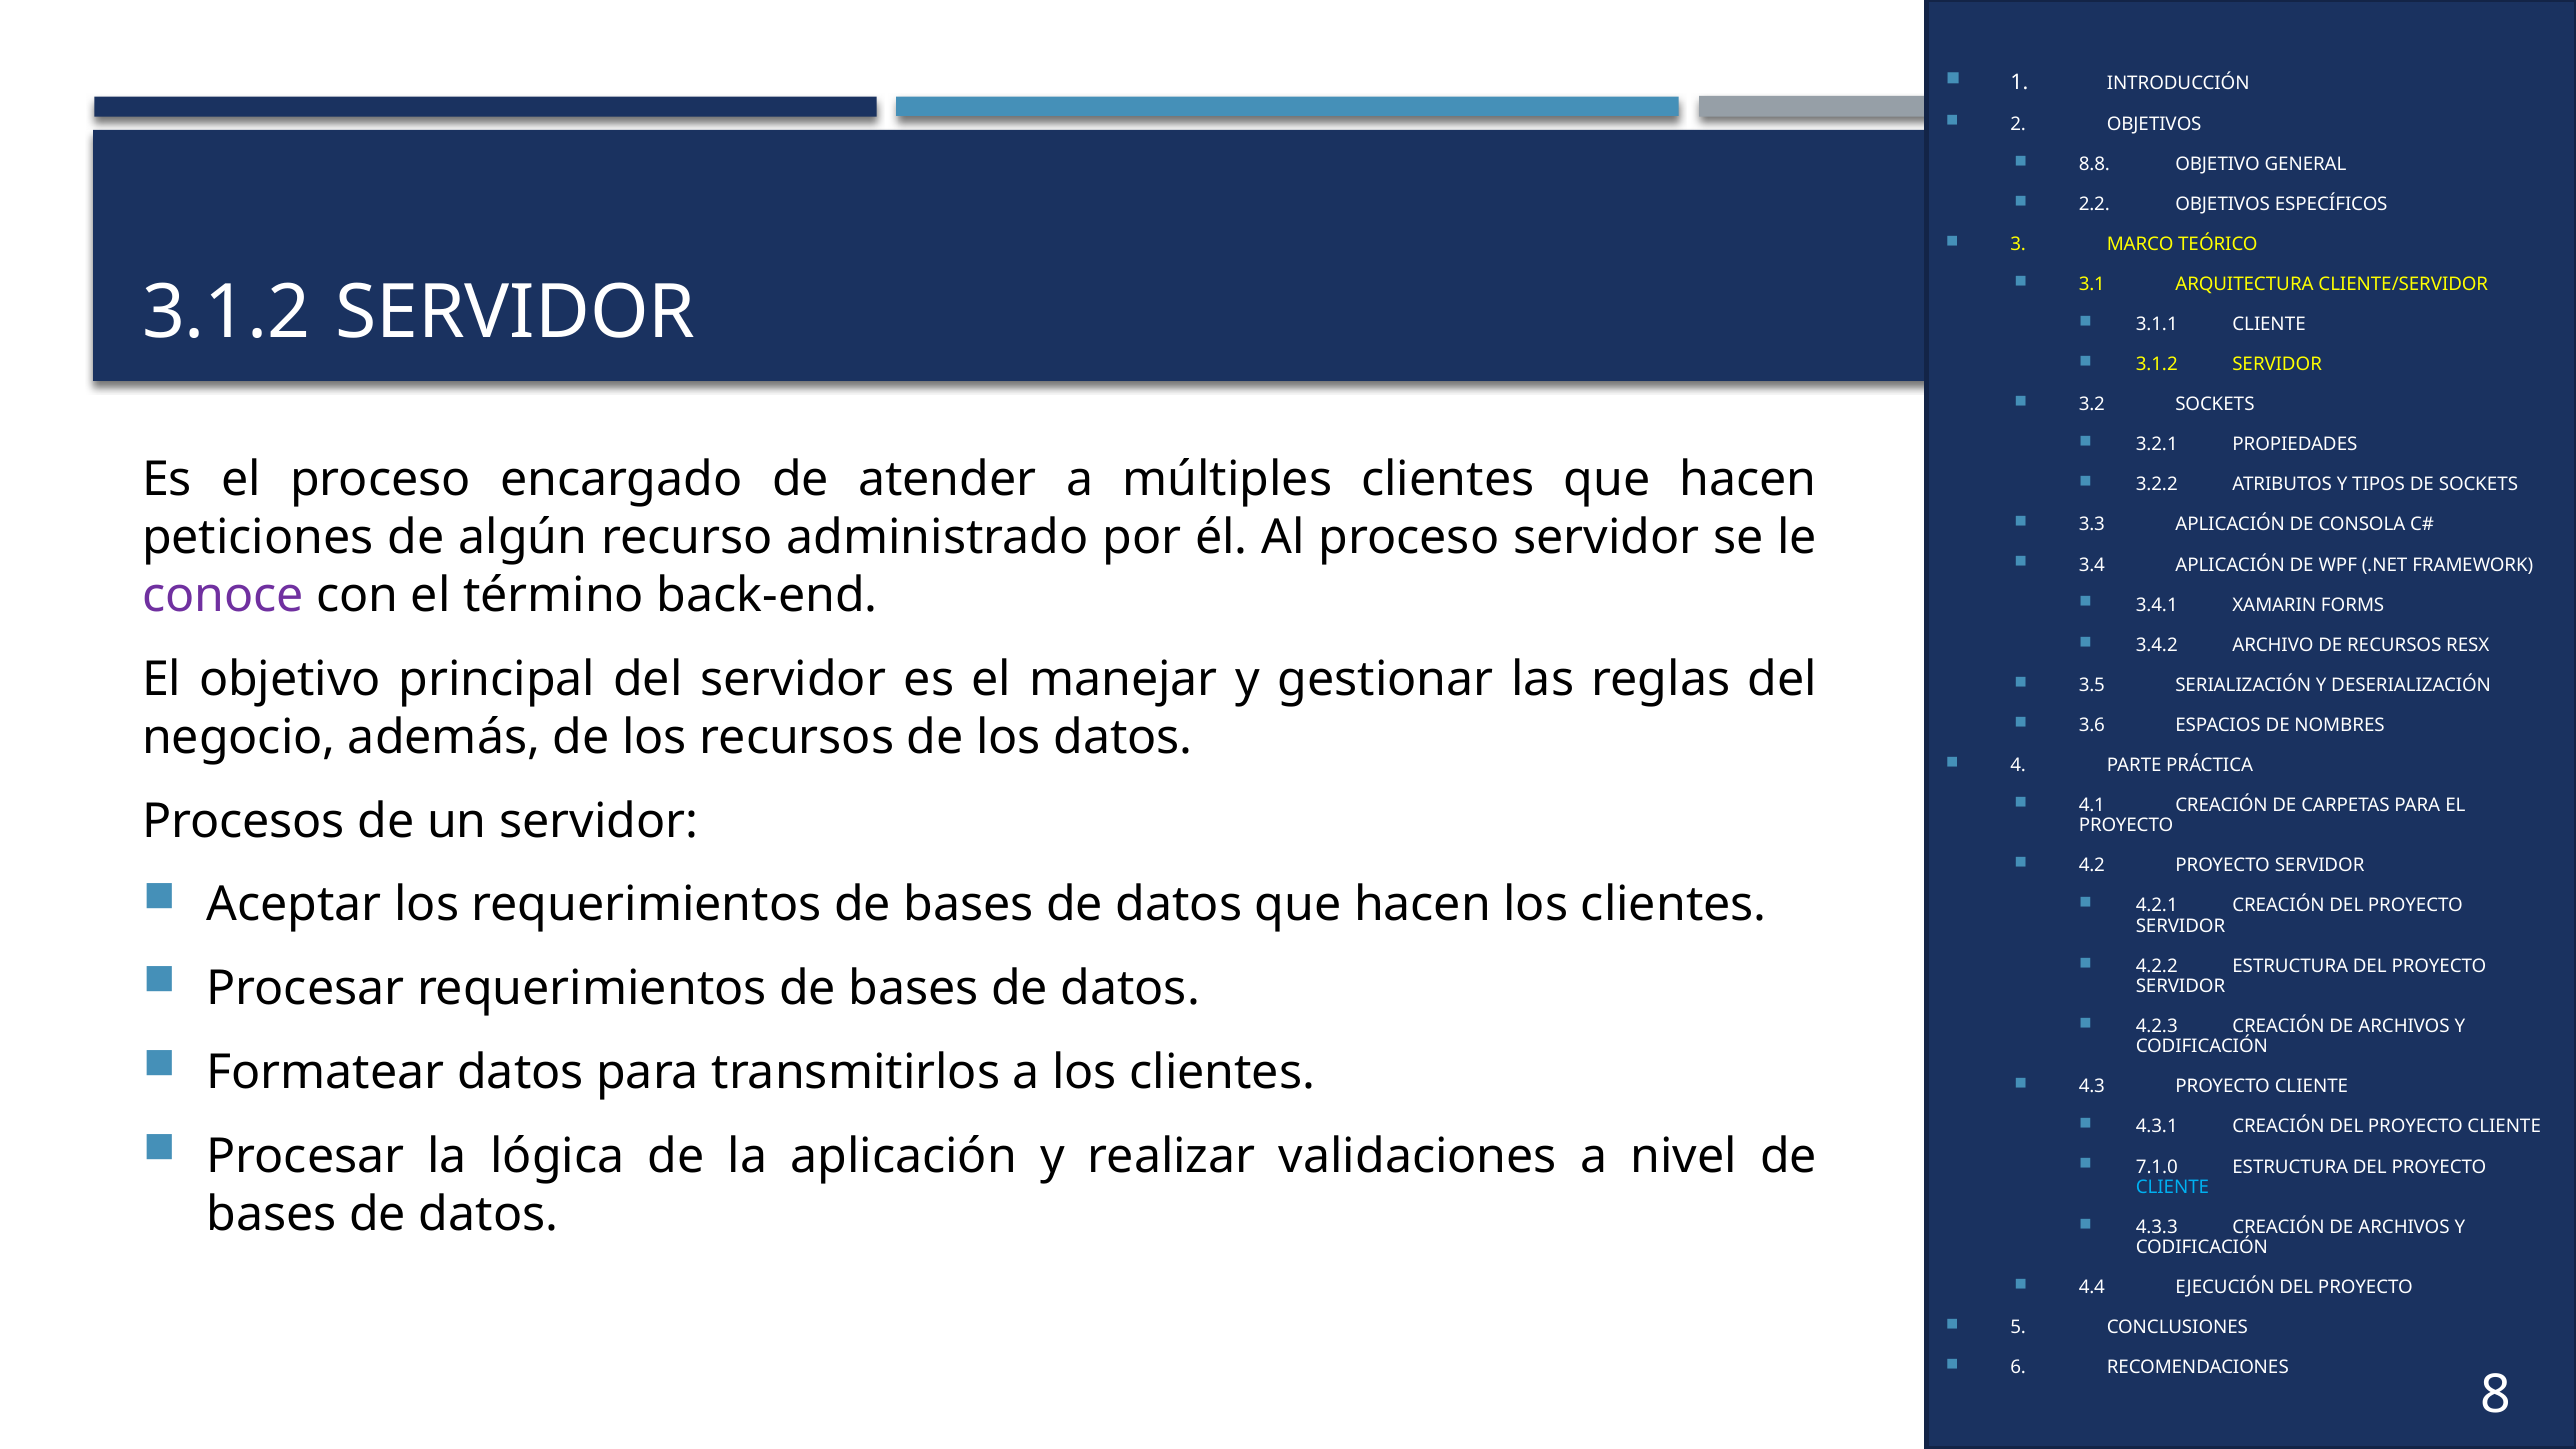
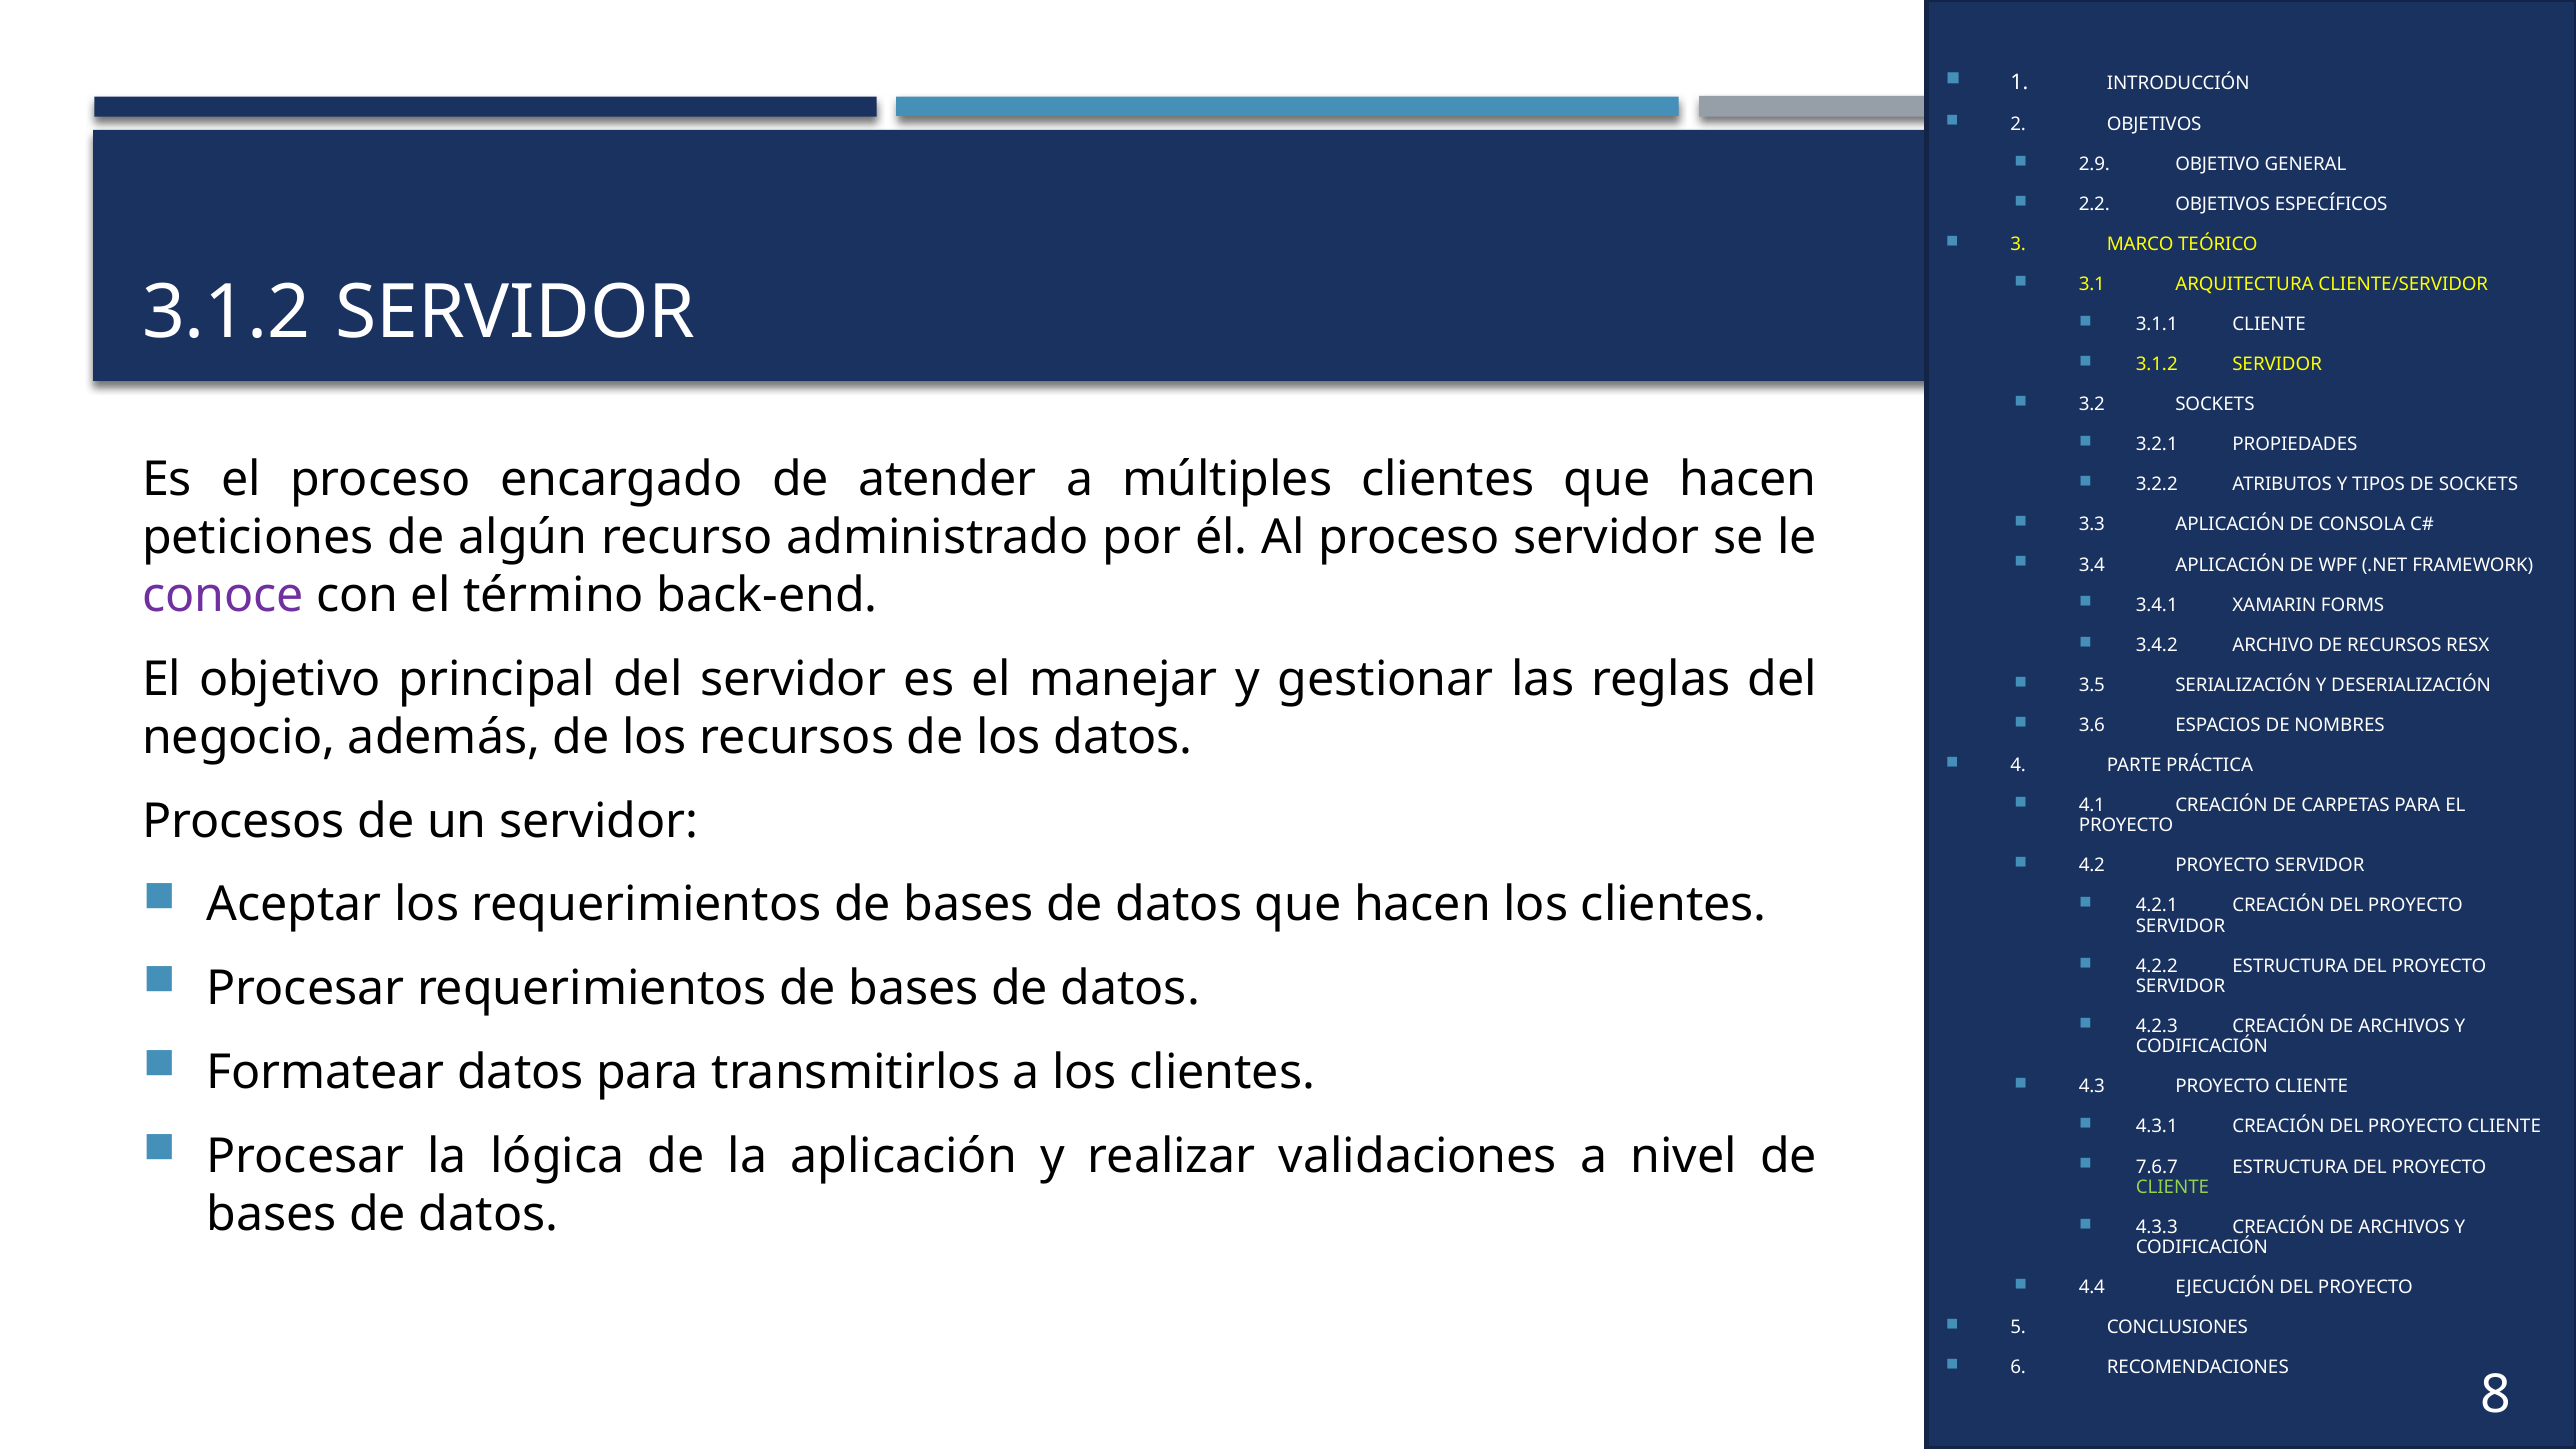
8.8: 8.8 -> 2.9
7.1.0: 7.1.0 -> 7.6.7
CLIENTE at (2172, 1187) colour: light blue -> light green
